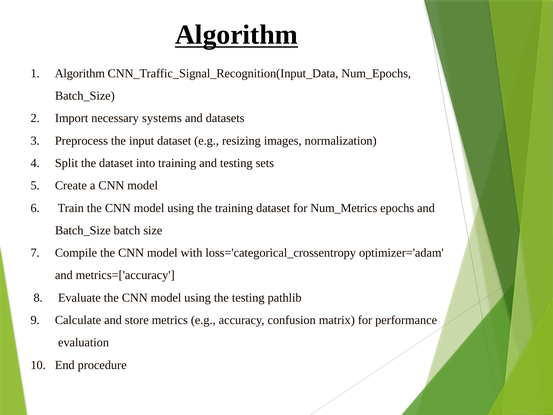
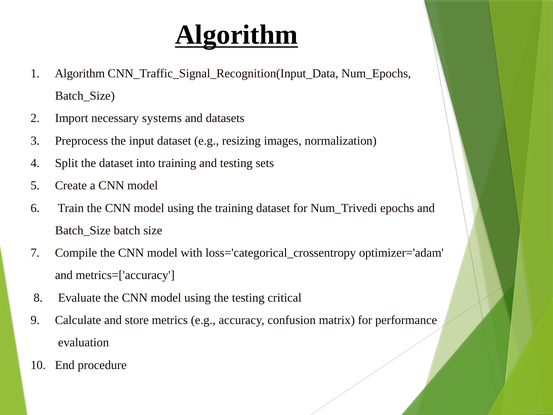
Num_Metrics: Num_Metrics -> Num_Trivedi
pathlib: pathlib -> critical
